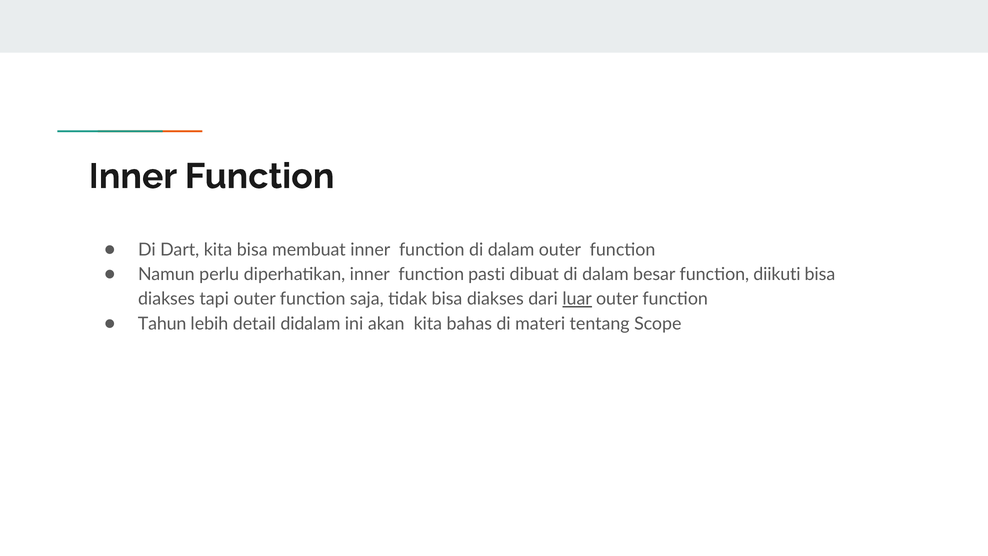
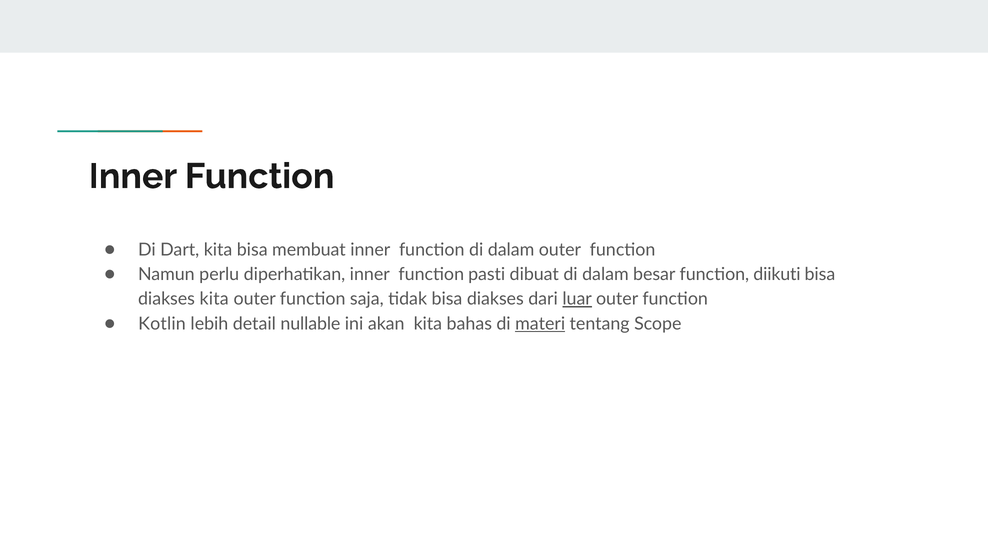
diakses tapi: tapi -> kita
Tahun: Tahun -> Kotlin
didalam: didalam -> nullable
materi underline: none -> present
